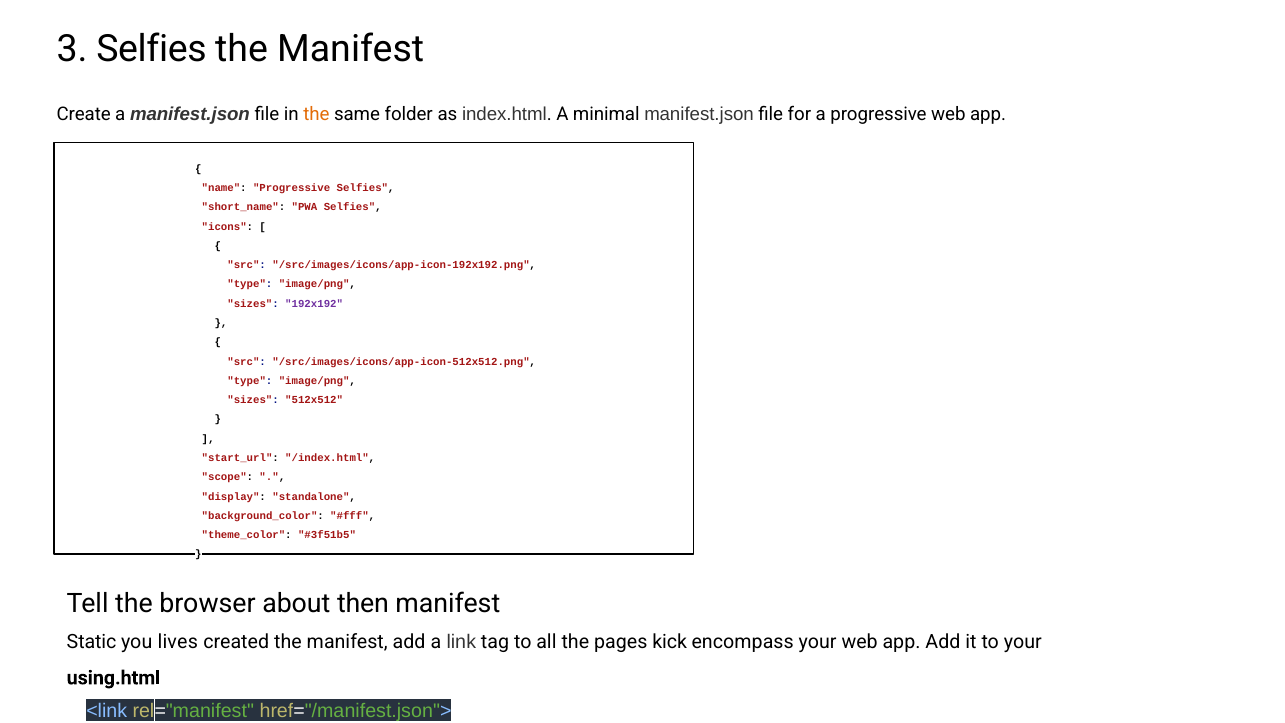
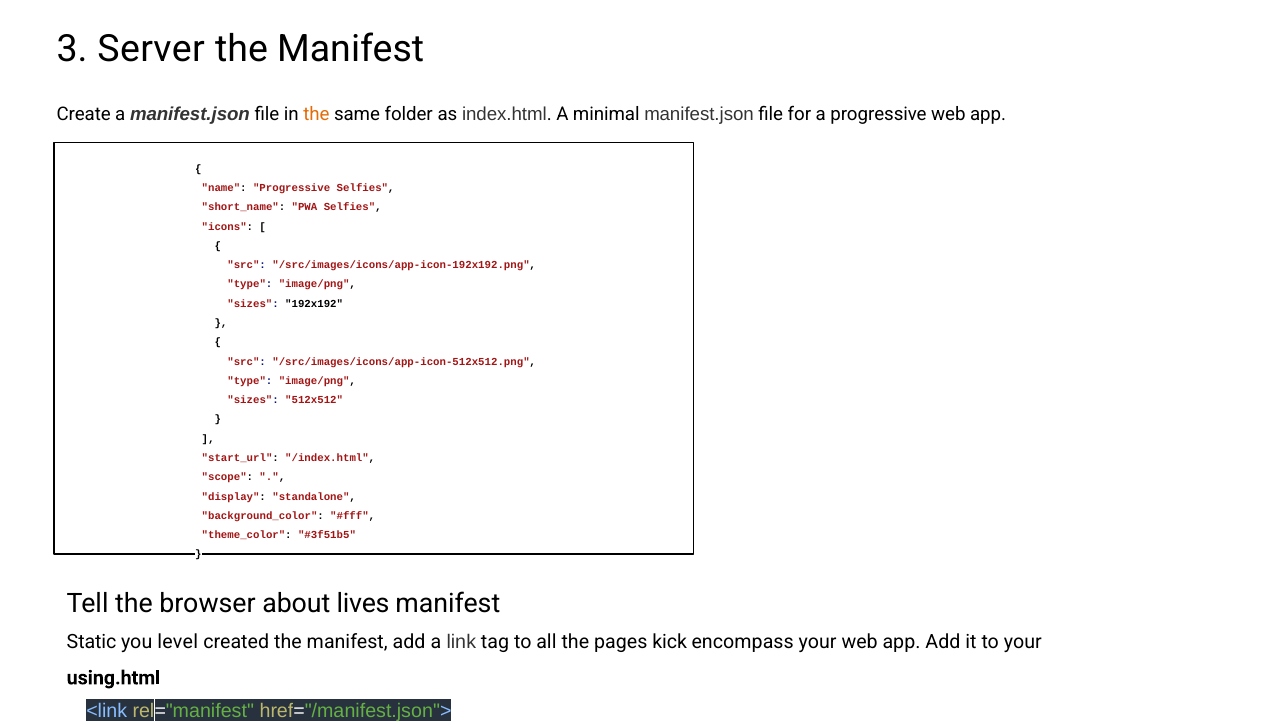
3 Selfies: Selfies -> Server
192x192 colour: purple -> black
then: then -> lives
lives: lives -> level
